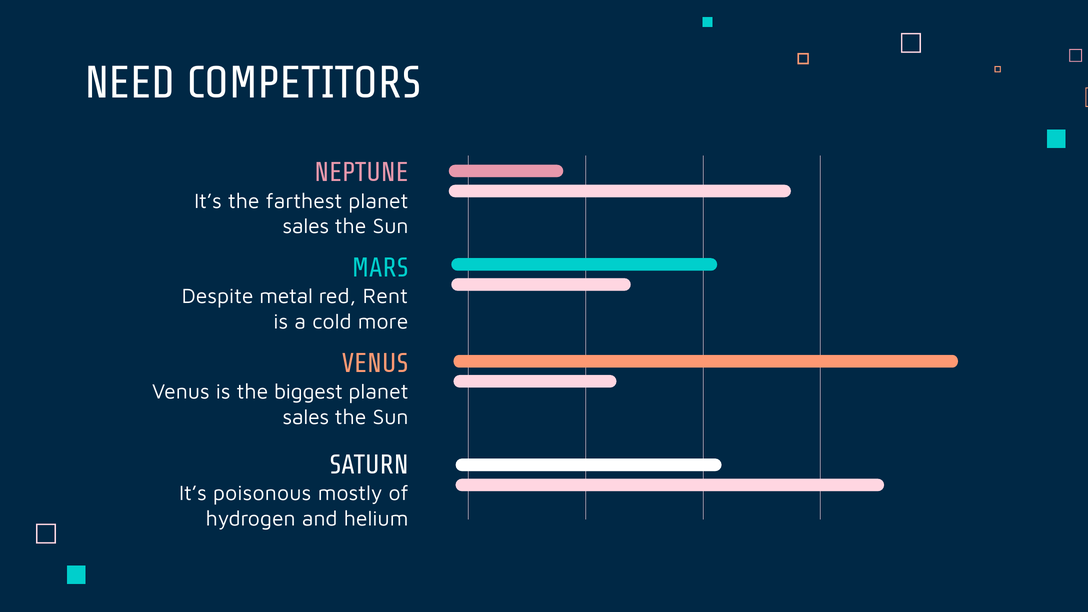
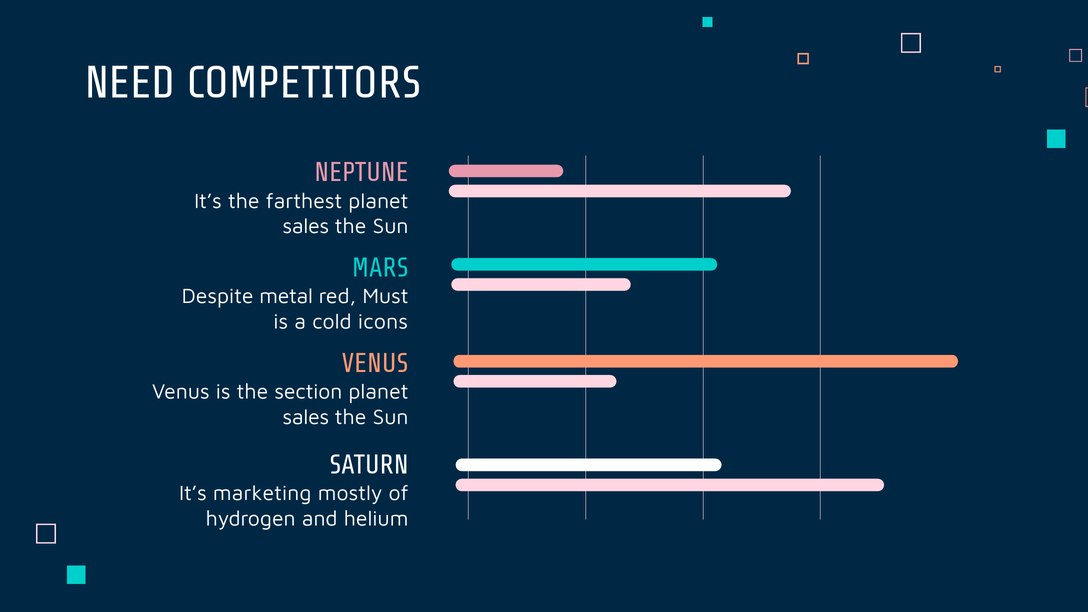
Rent: Rent -> Must
more: more -> icons
biggest: biggest -> section
poisonous: poisonous -> marketing
